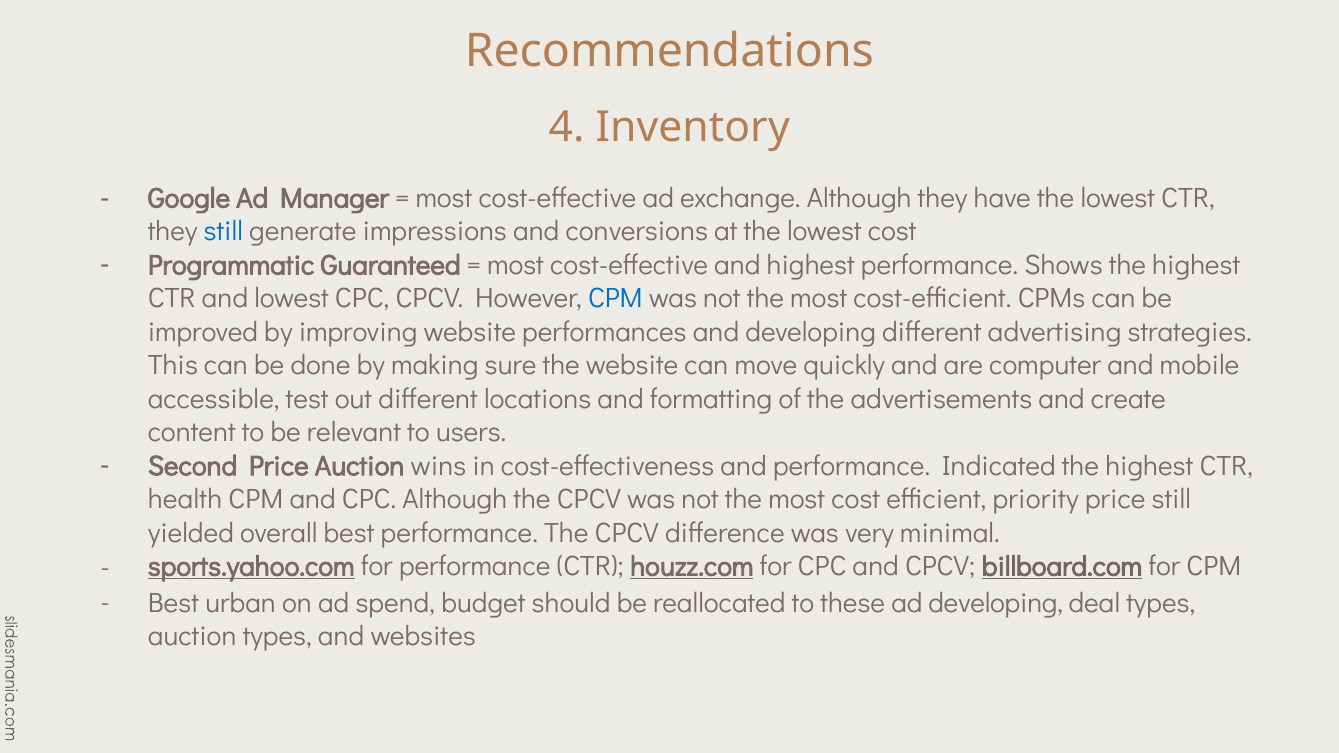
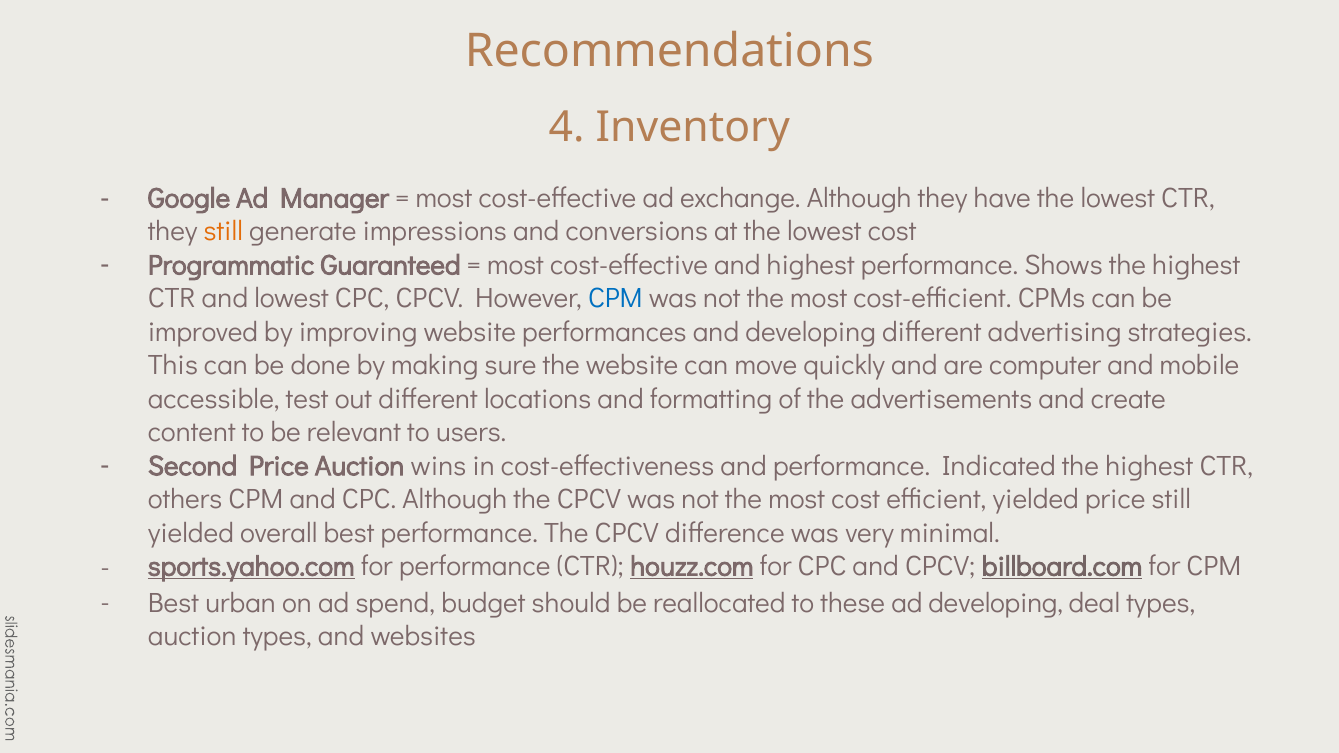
still at (223, 232) colour: blue -> orange
health: health -> others
efficient priority: priority -> yielded
